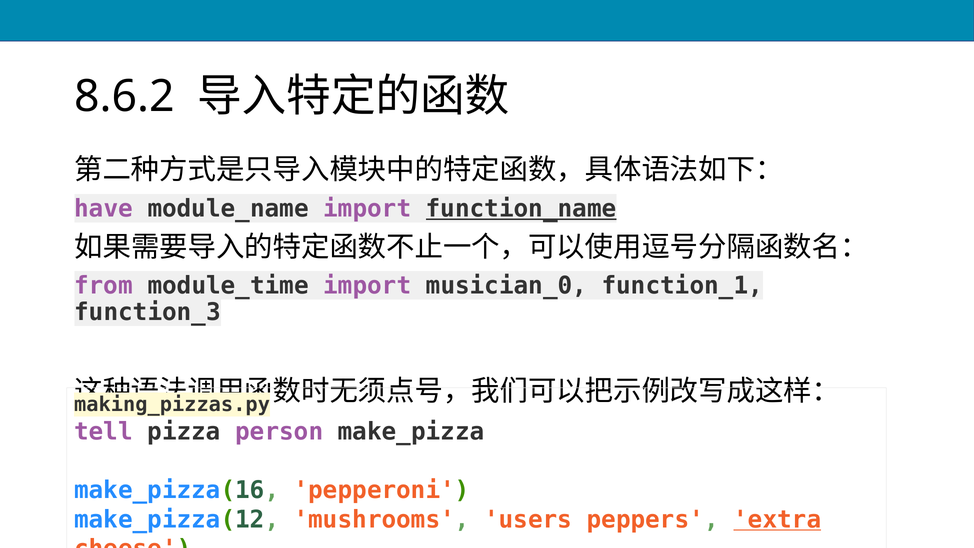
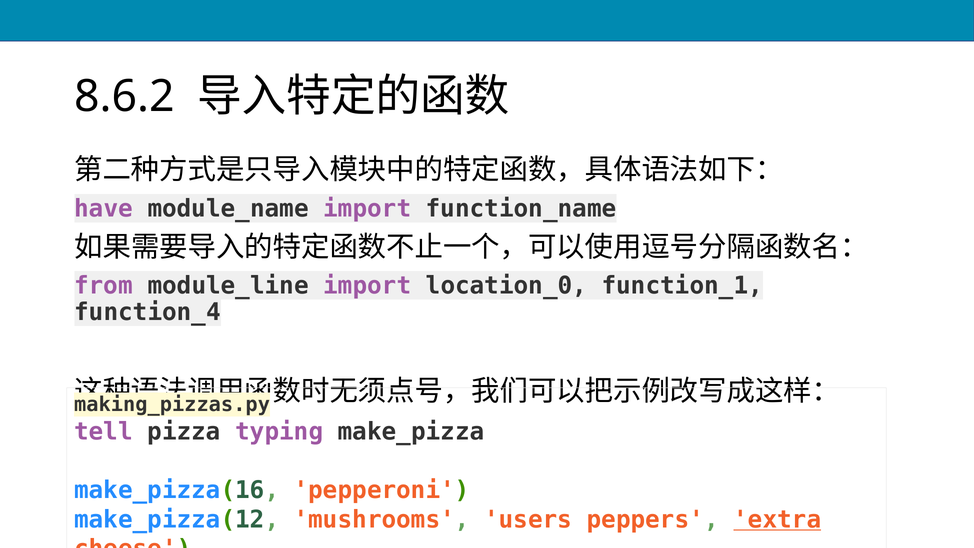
function_name underline: present -> none
module_time: module_time -> module_line
musician_0: musician_0 -> location_0
function_3: function_3 -> function_4
person: person -> typing
